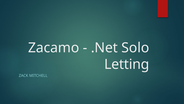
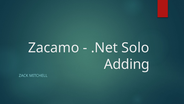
Letting: Letting -> Adding
